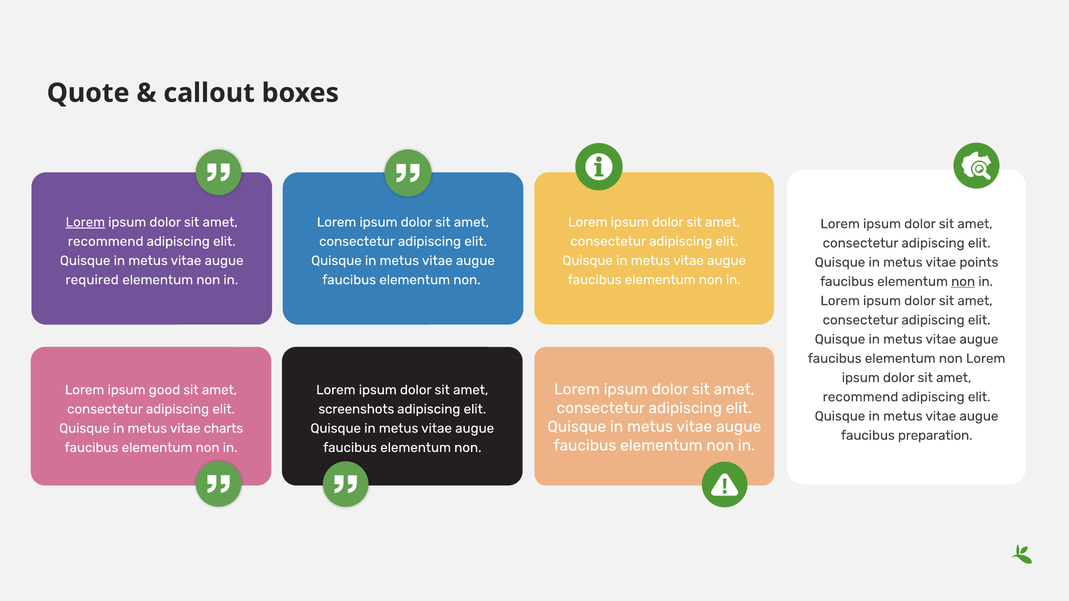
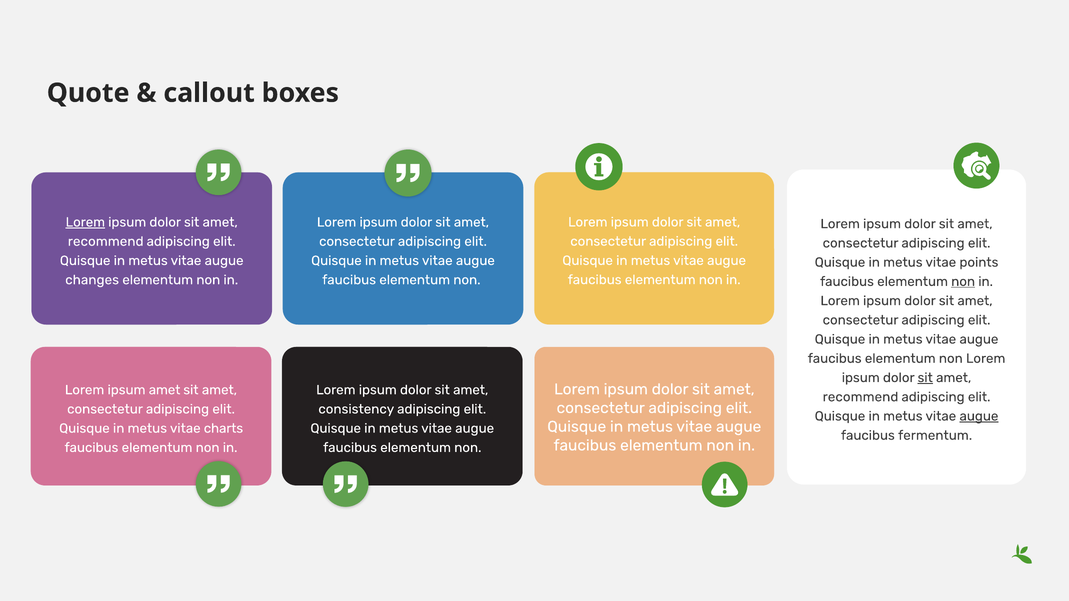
required: required -> changes
sit at (925, 378) underline: none -> present
ipsum good: good -> amet
screenshots: screenshots -> consistency
augue at (979, 416) underline: none -> present
preparation: preparation -> fermentum
